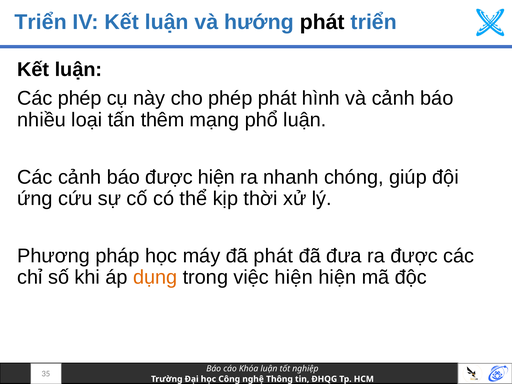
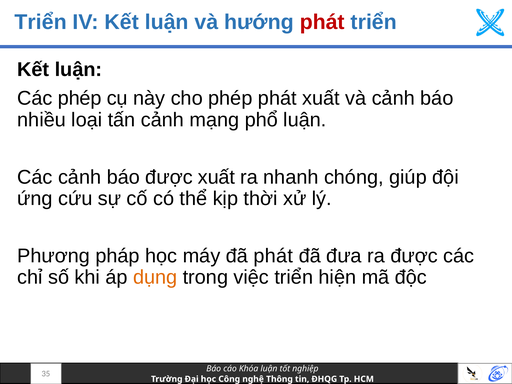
phát at (322, 22) colour: black -> red
phát hình: hình -> xuất
tấn thêm: thêm -> cảnh
được hiện: hiện -> xuất
việc hiện: hiện -> triển
